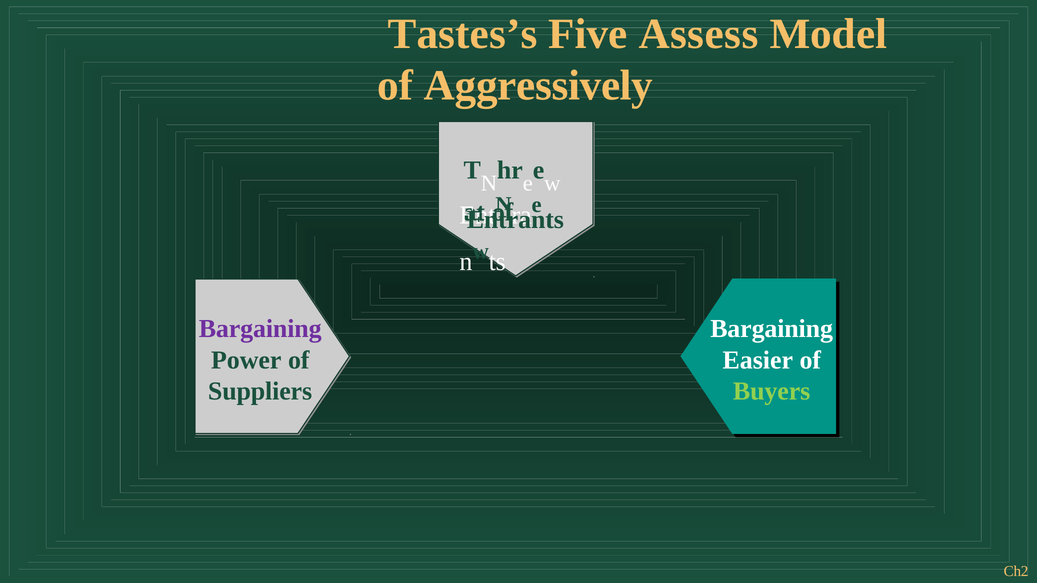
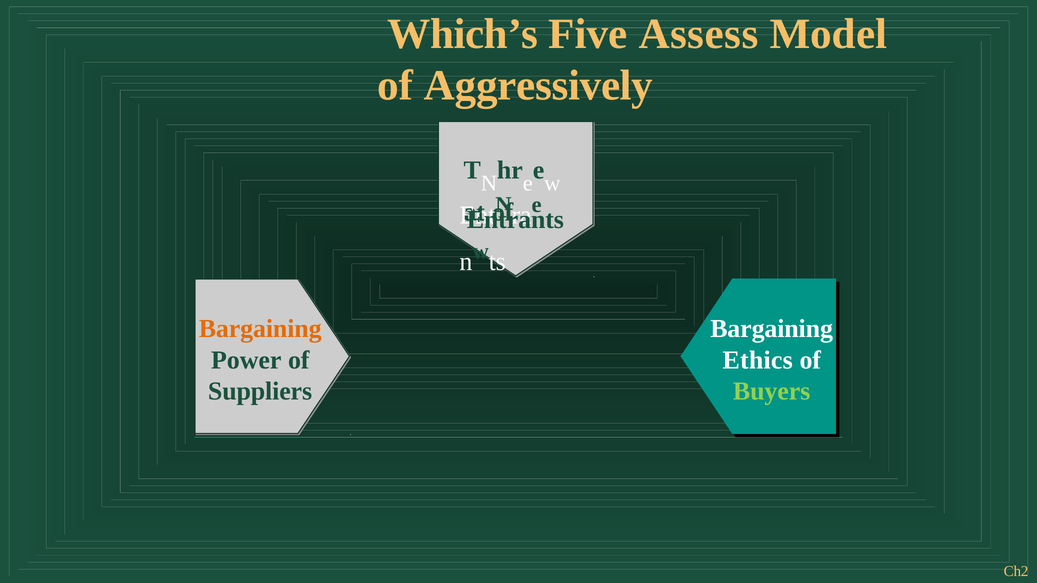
Tastes’s: Tastes’s -> Which’s
Bargaining at (260, 329) colour: purple -> orange
Easier: Easier -> Ethics
